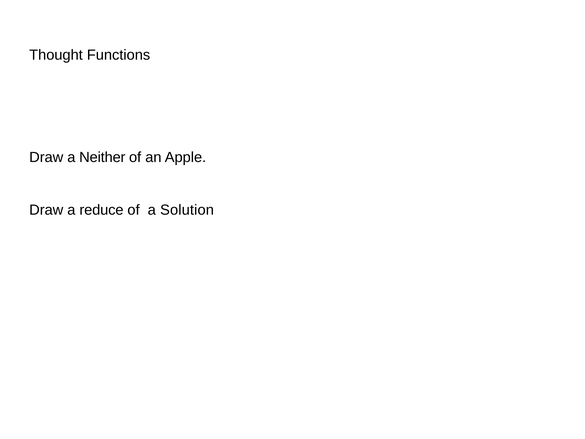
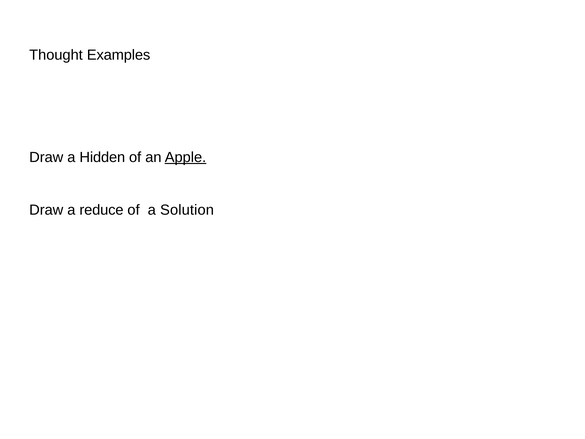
Functions: Functions -> Examples
Neither: Neither -> Hidden
Apple underline: none -> present
